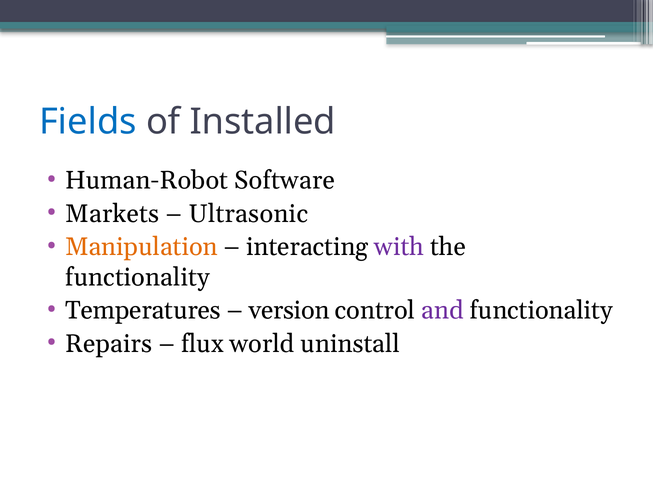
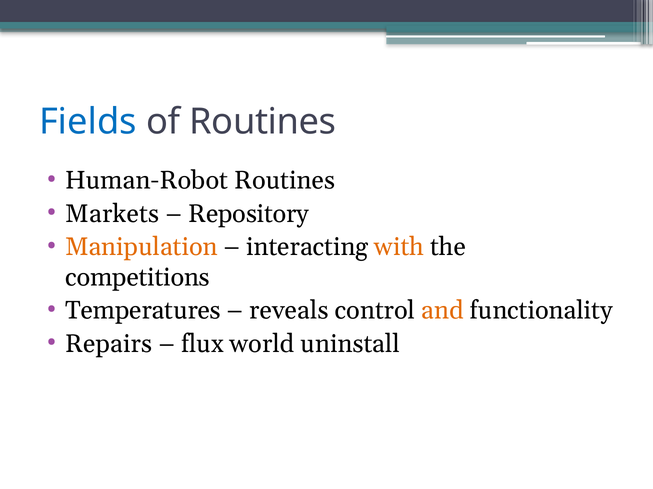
of Installed: Installed -> Routines
Human-Robot Software: Software -> Routines
Ultrasonic: Ultrasonic -> Repository
with colour: purple -> orange
functionality at (137, 278): functionality -> competitions
version: version -> reveals
and colour: purple -> orange
